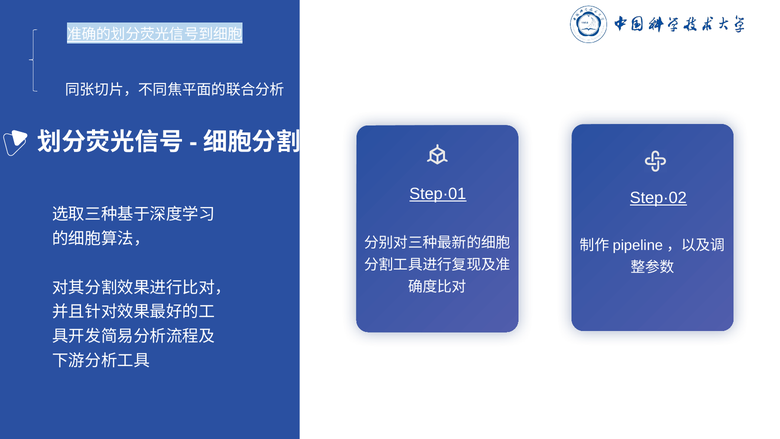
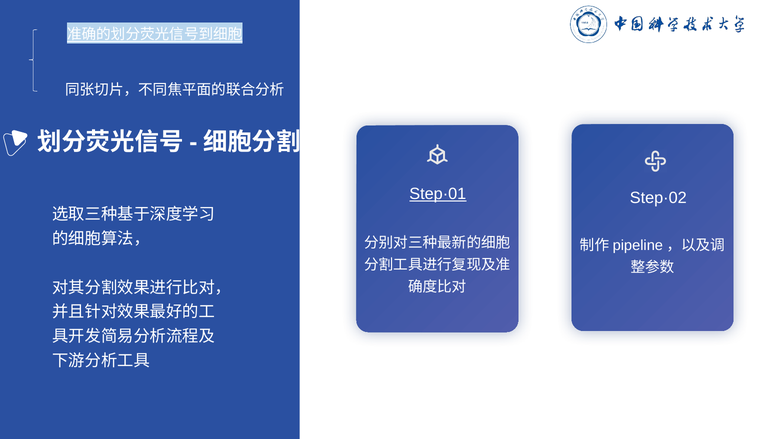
Step·02 underline: present -> none
